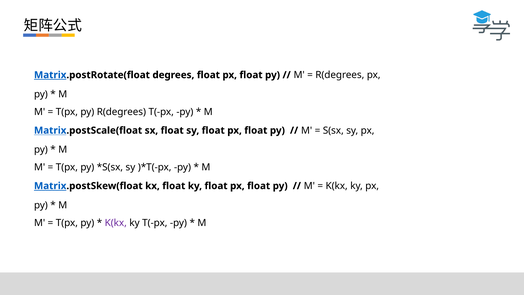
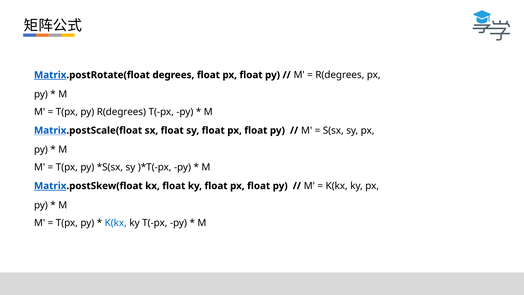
K(kx at (116, 223) colour: purple -> blue
